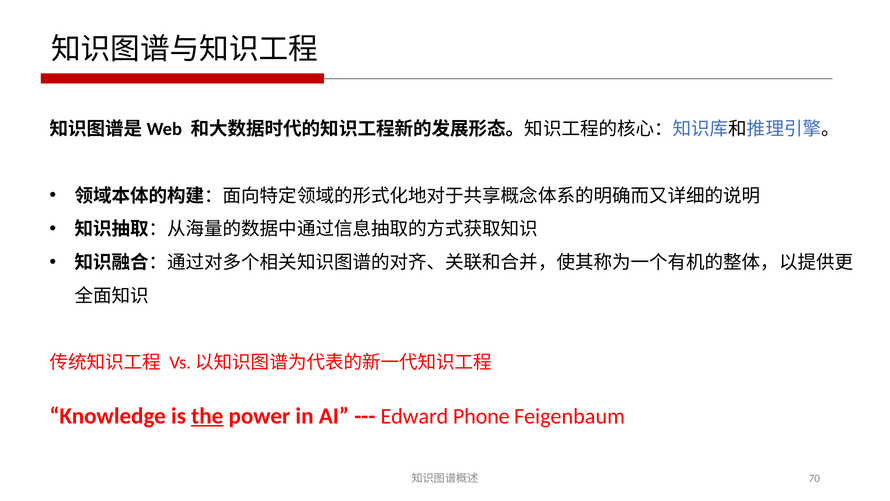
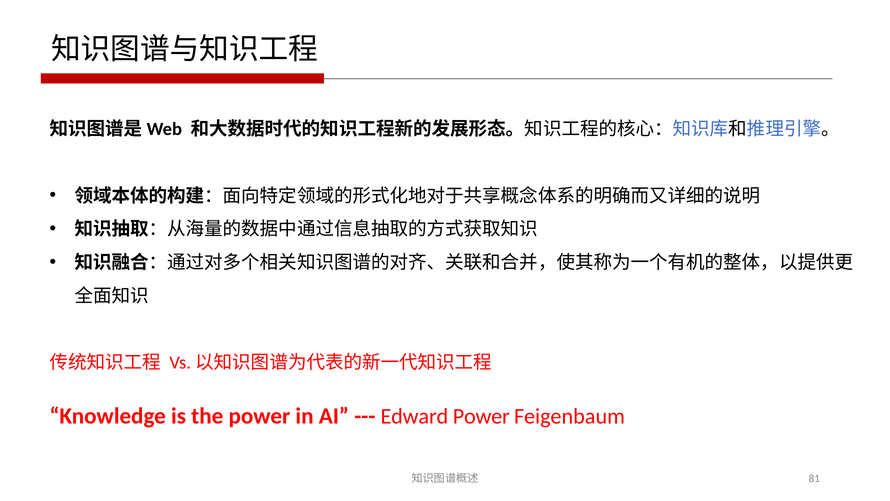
the underline: present -> none
Edward Phone: Phone -> Power
70: 70 -> 81
